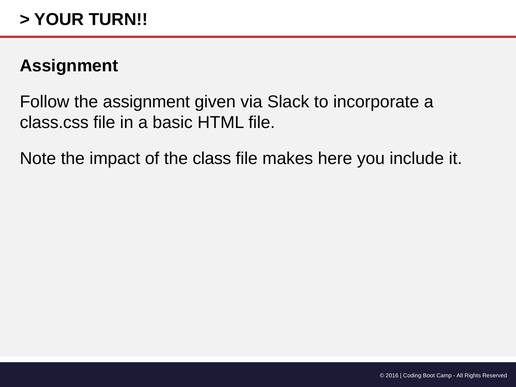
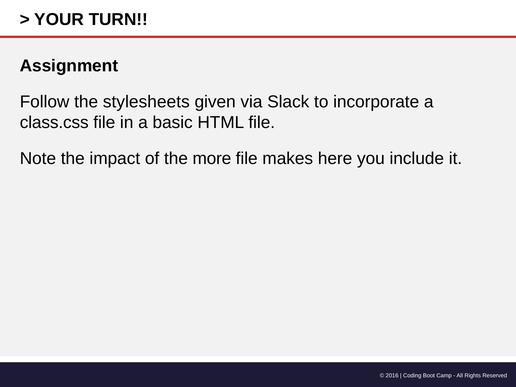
the assignment: assignment -> stylesheets
class: class -> more
